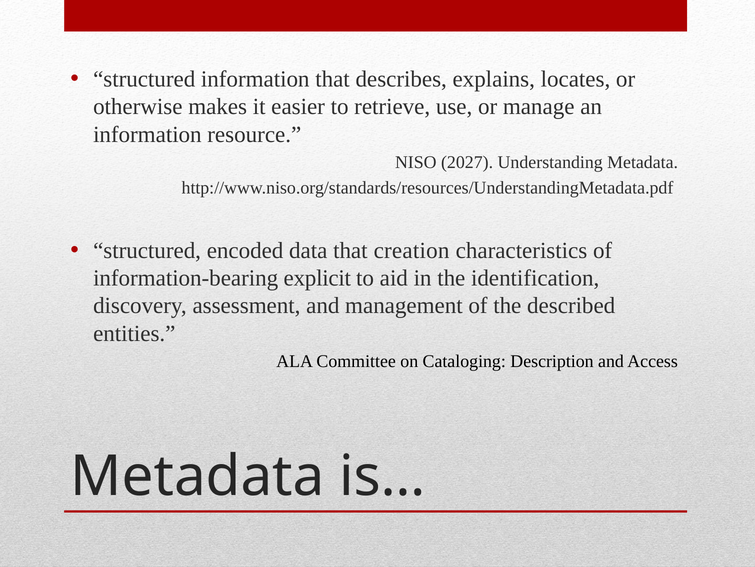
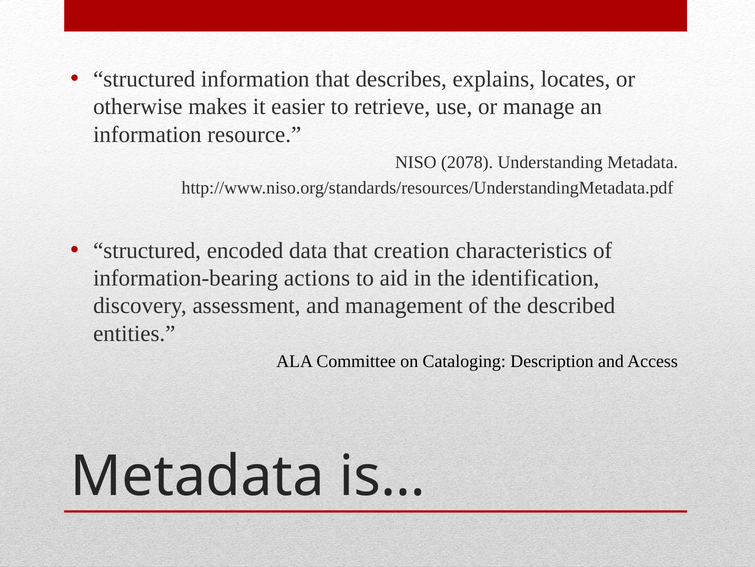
2027: 2027 -> 2078
explicit: explicit -> actions
